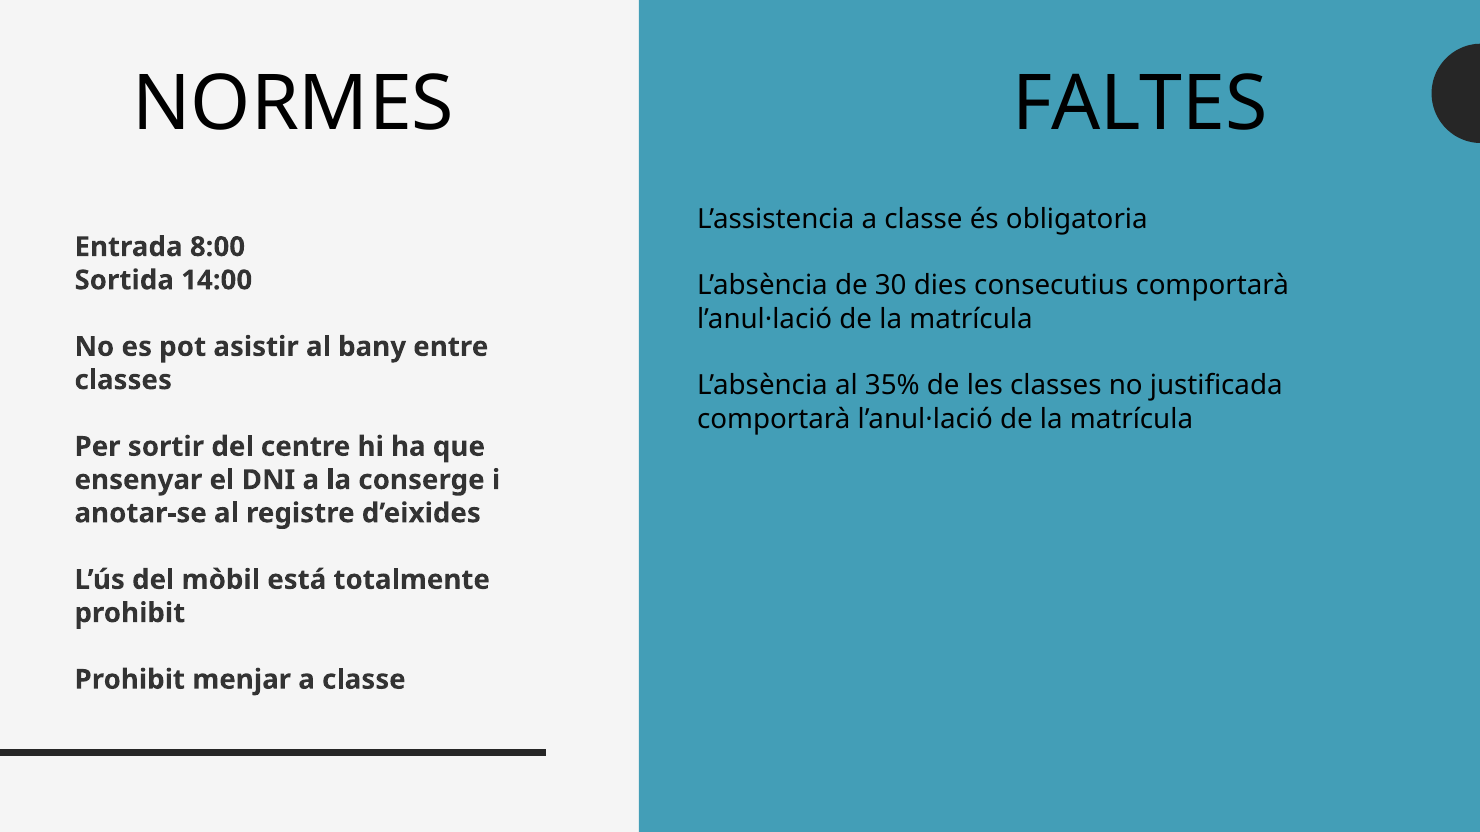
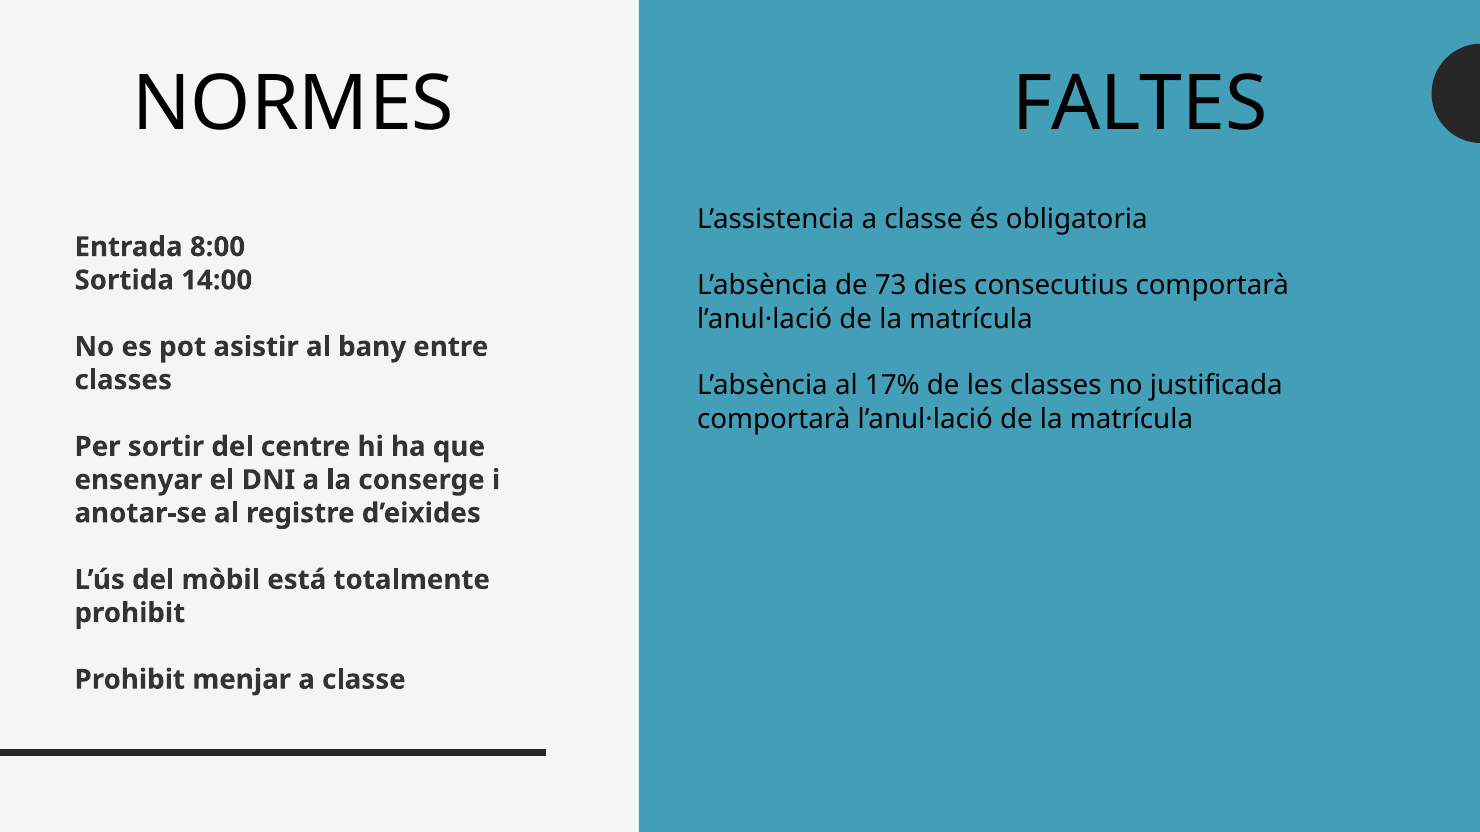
30: 30 -> 73
35%: 35% -> 17%
